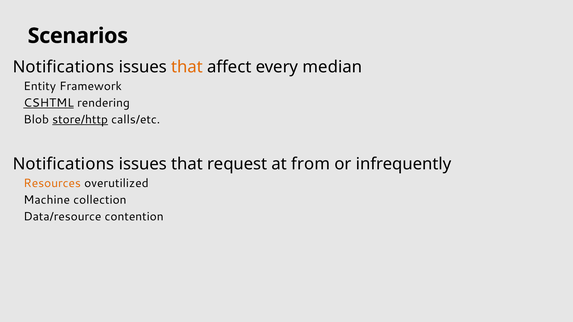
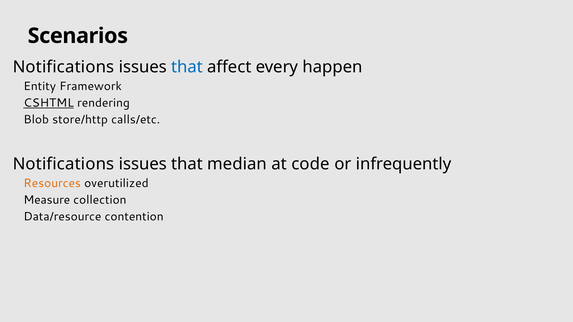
that at (187, 67) colour: orange -> blue
median: median -> happen
store/http underline: present -> none
request: request -> median
from: from -> code
Machine: Machine -> Measure
